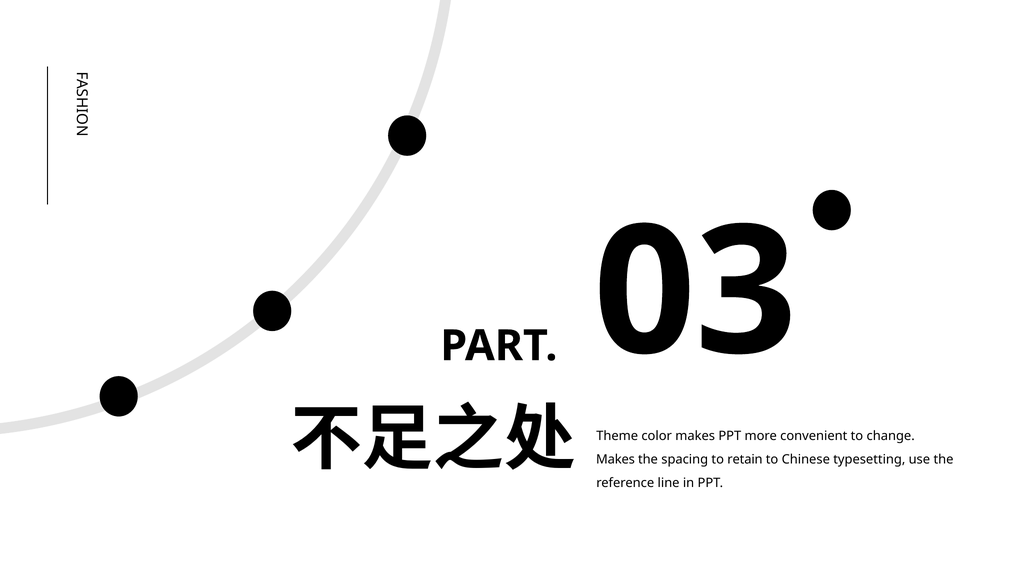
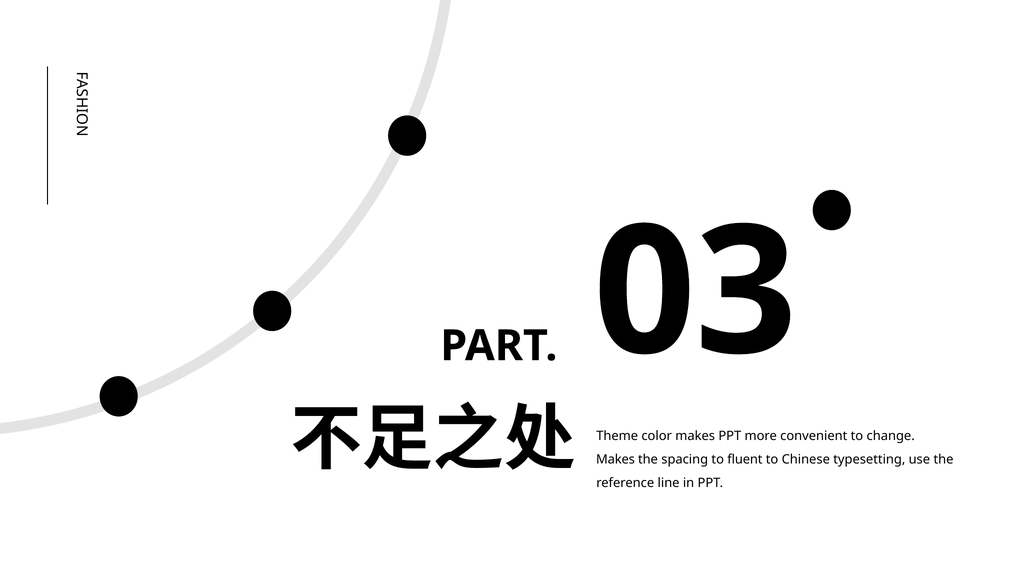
retain: retain -> fluent
